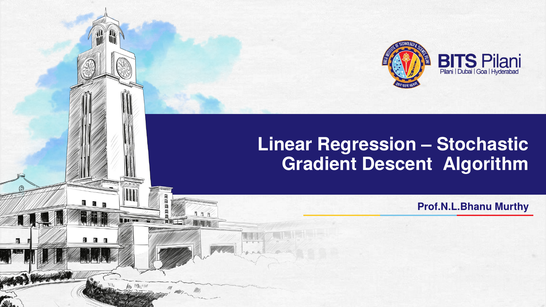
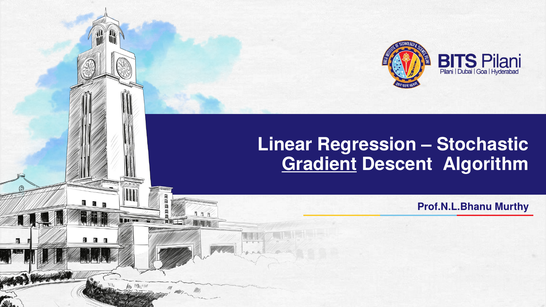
Gradient underline: none -> present
